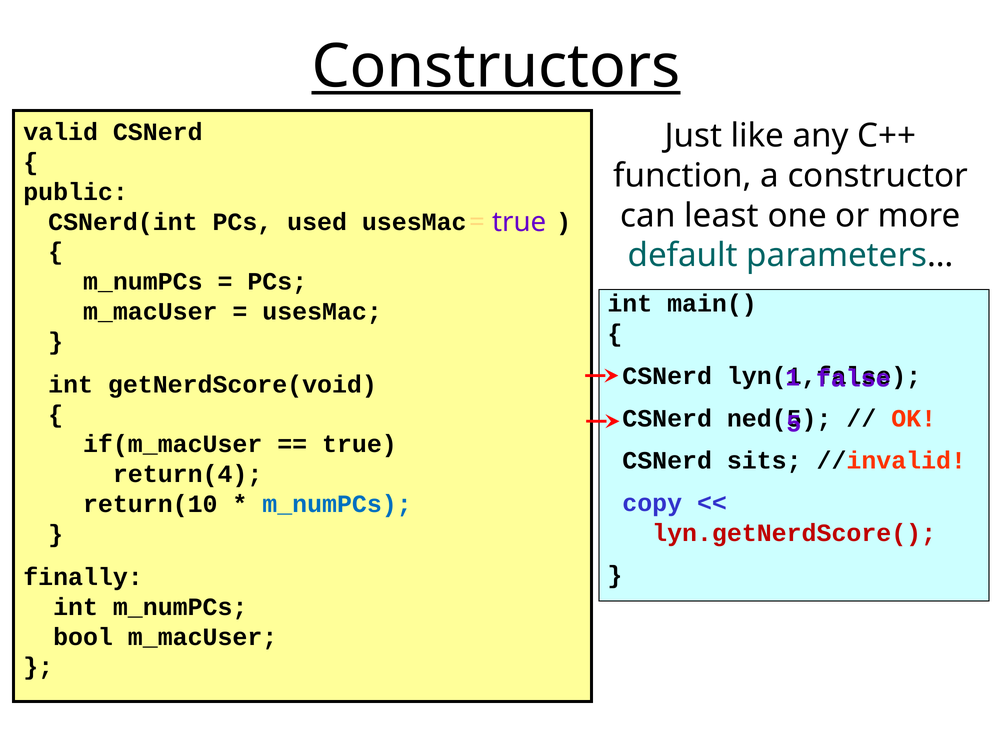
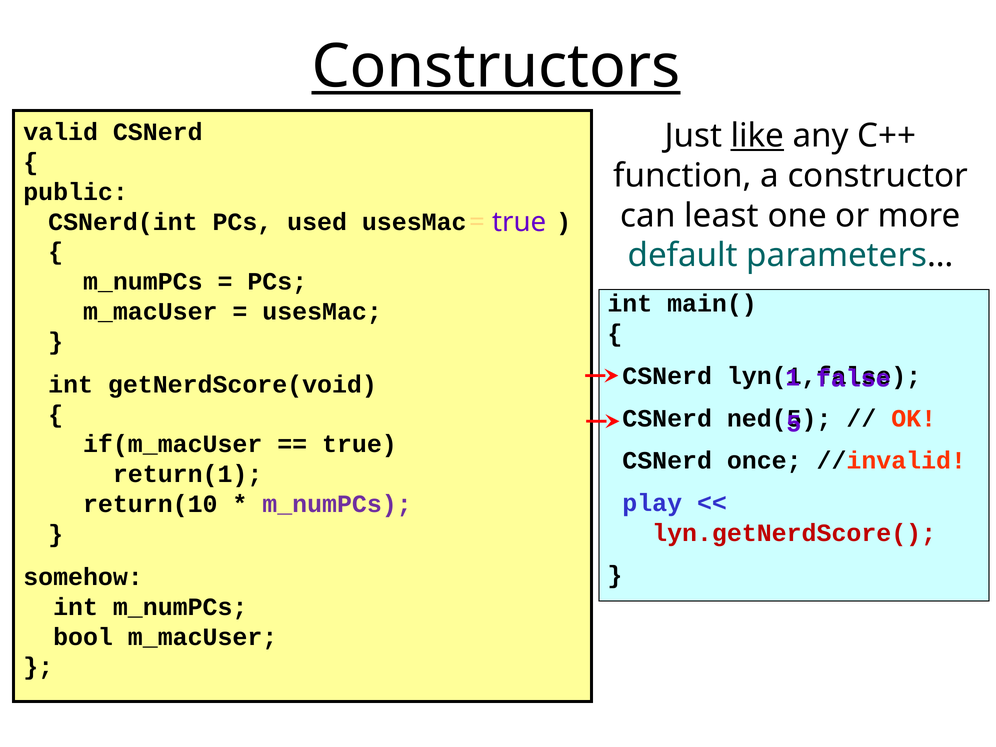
like underline: none -> present
sits: sits -> once
return(4: return(4 -> return(1
copy: copy -> play
m_numPCs at (337, 504) colour: blue -> purple
finally: finally -> somehow
